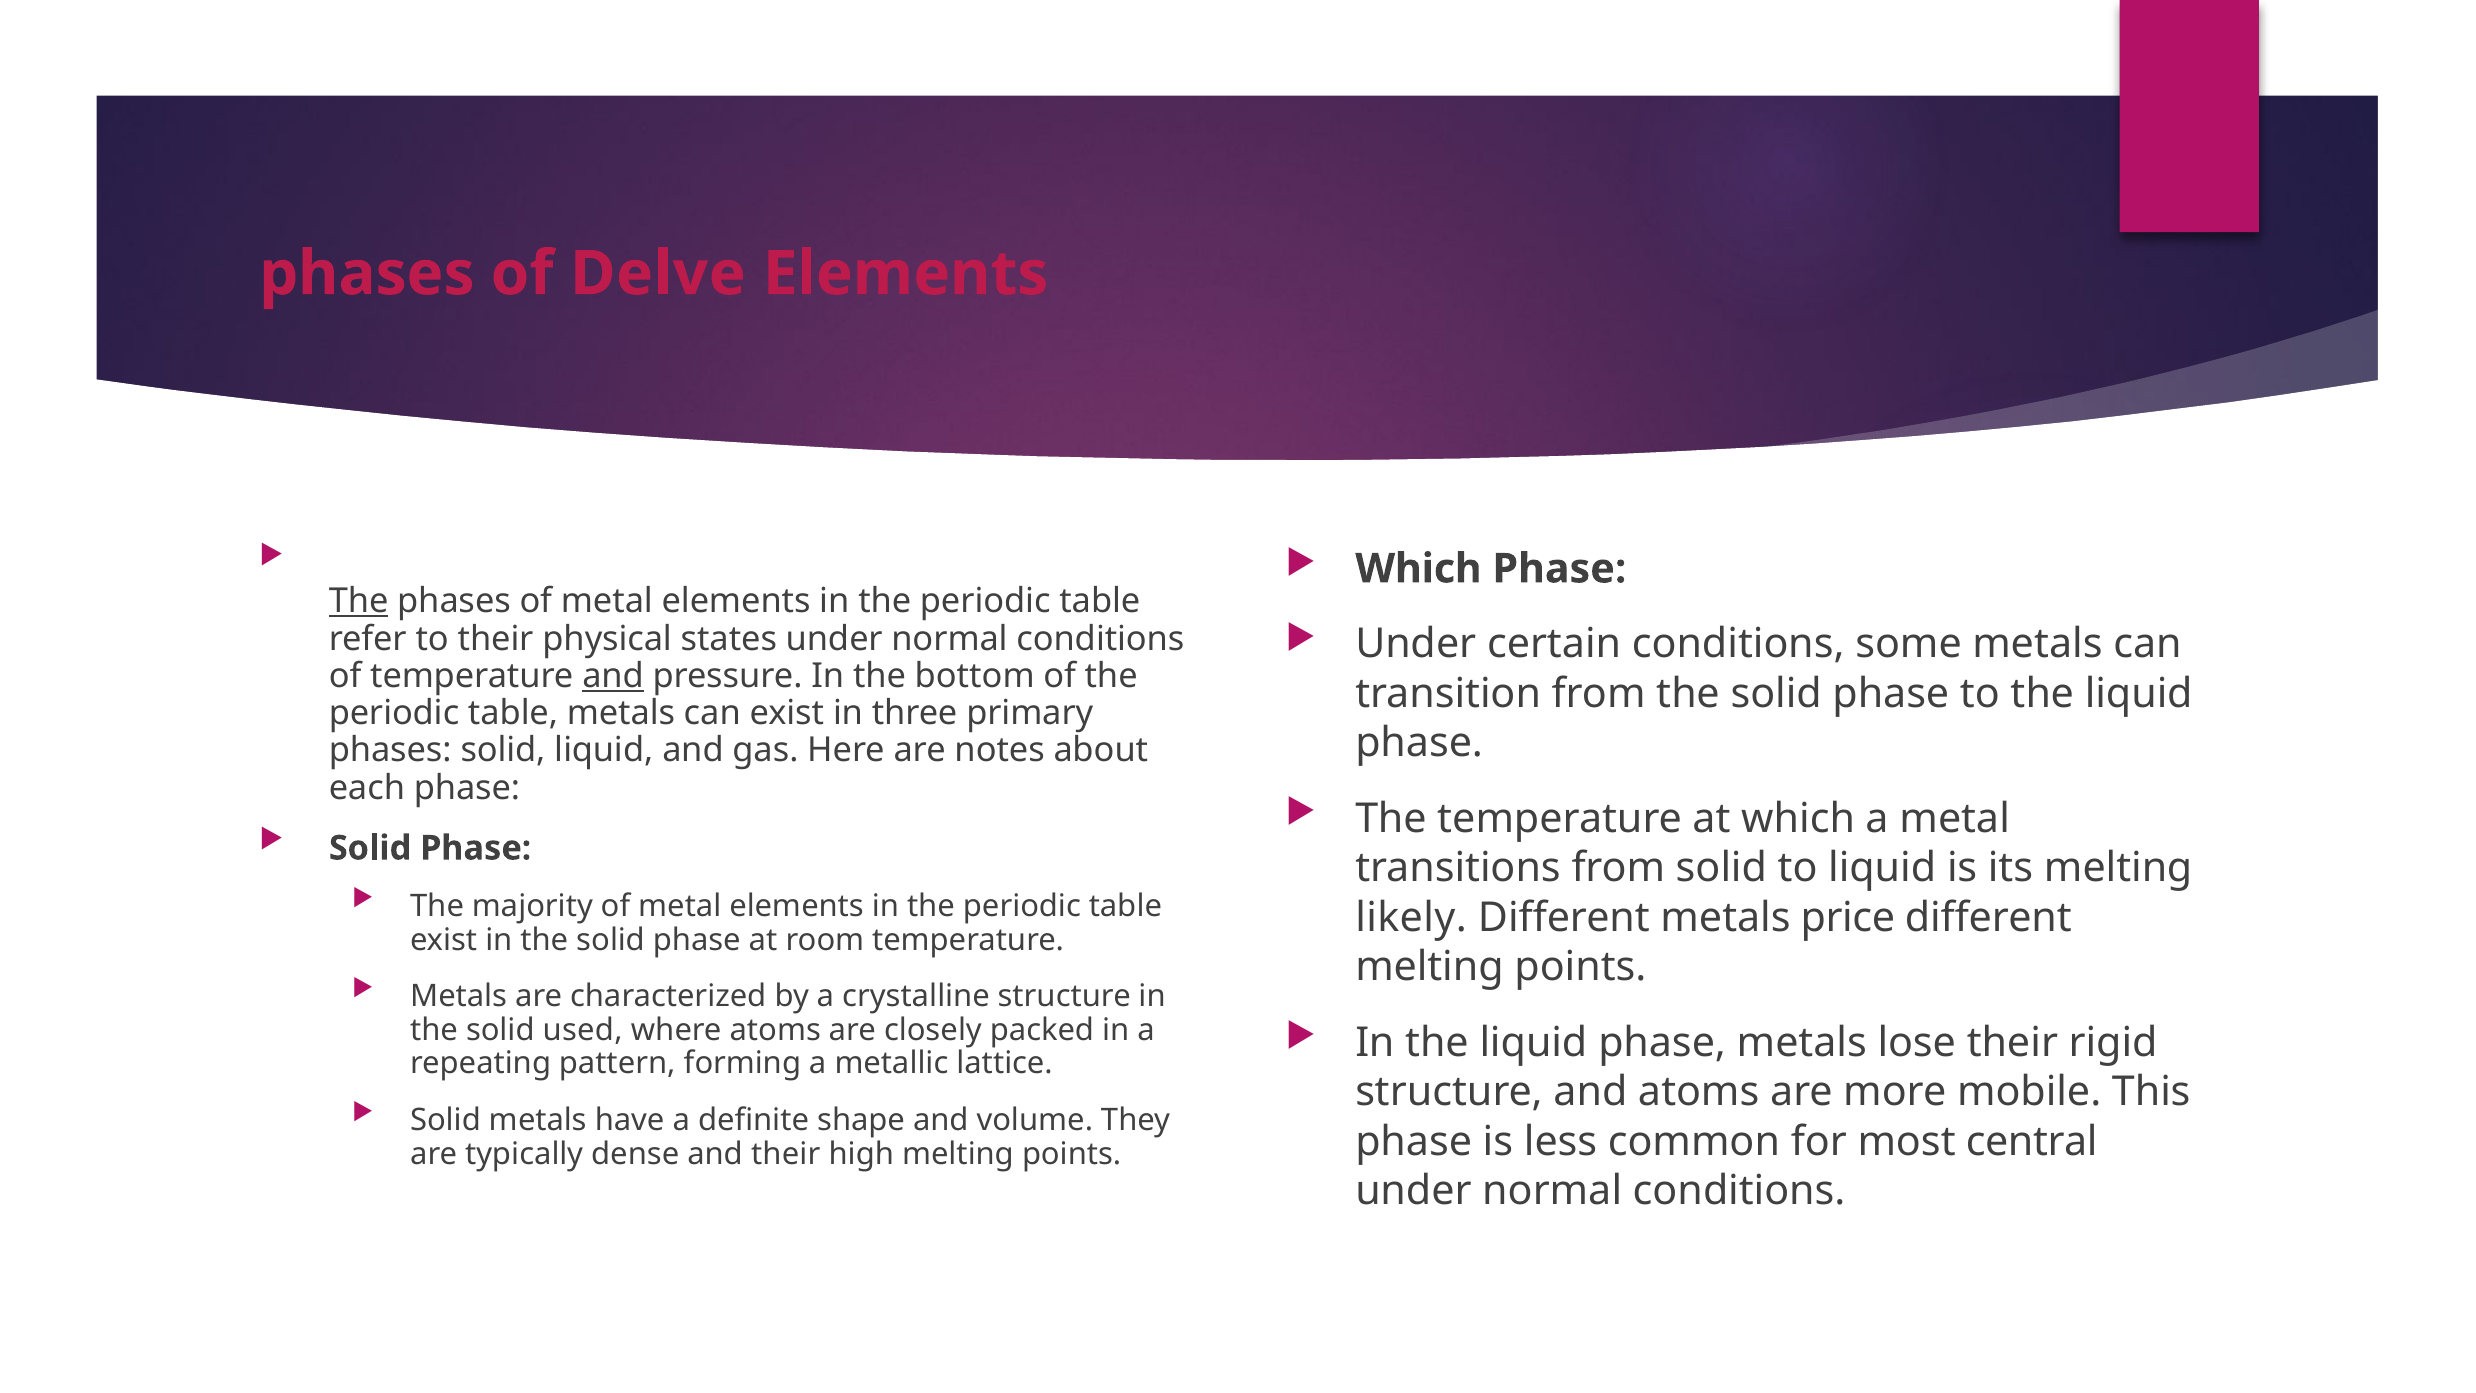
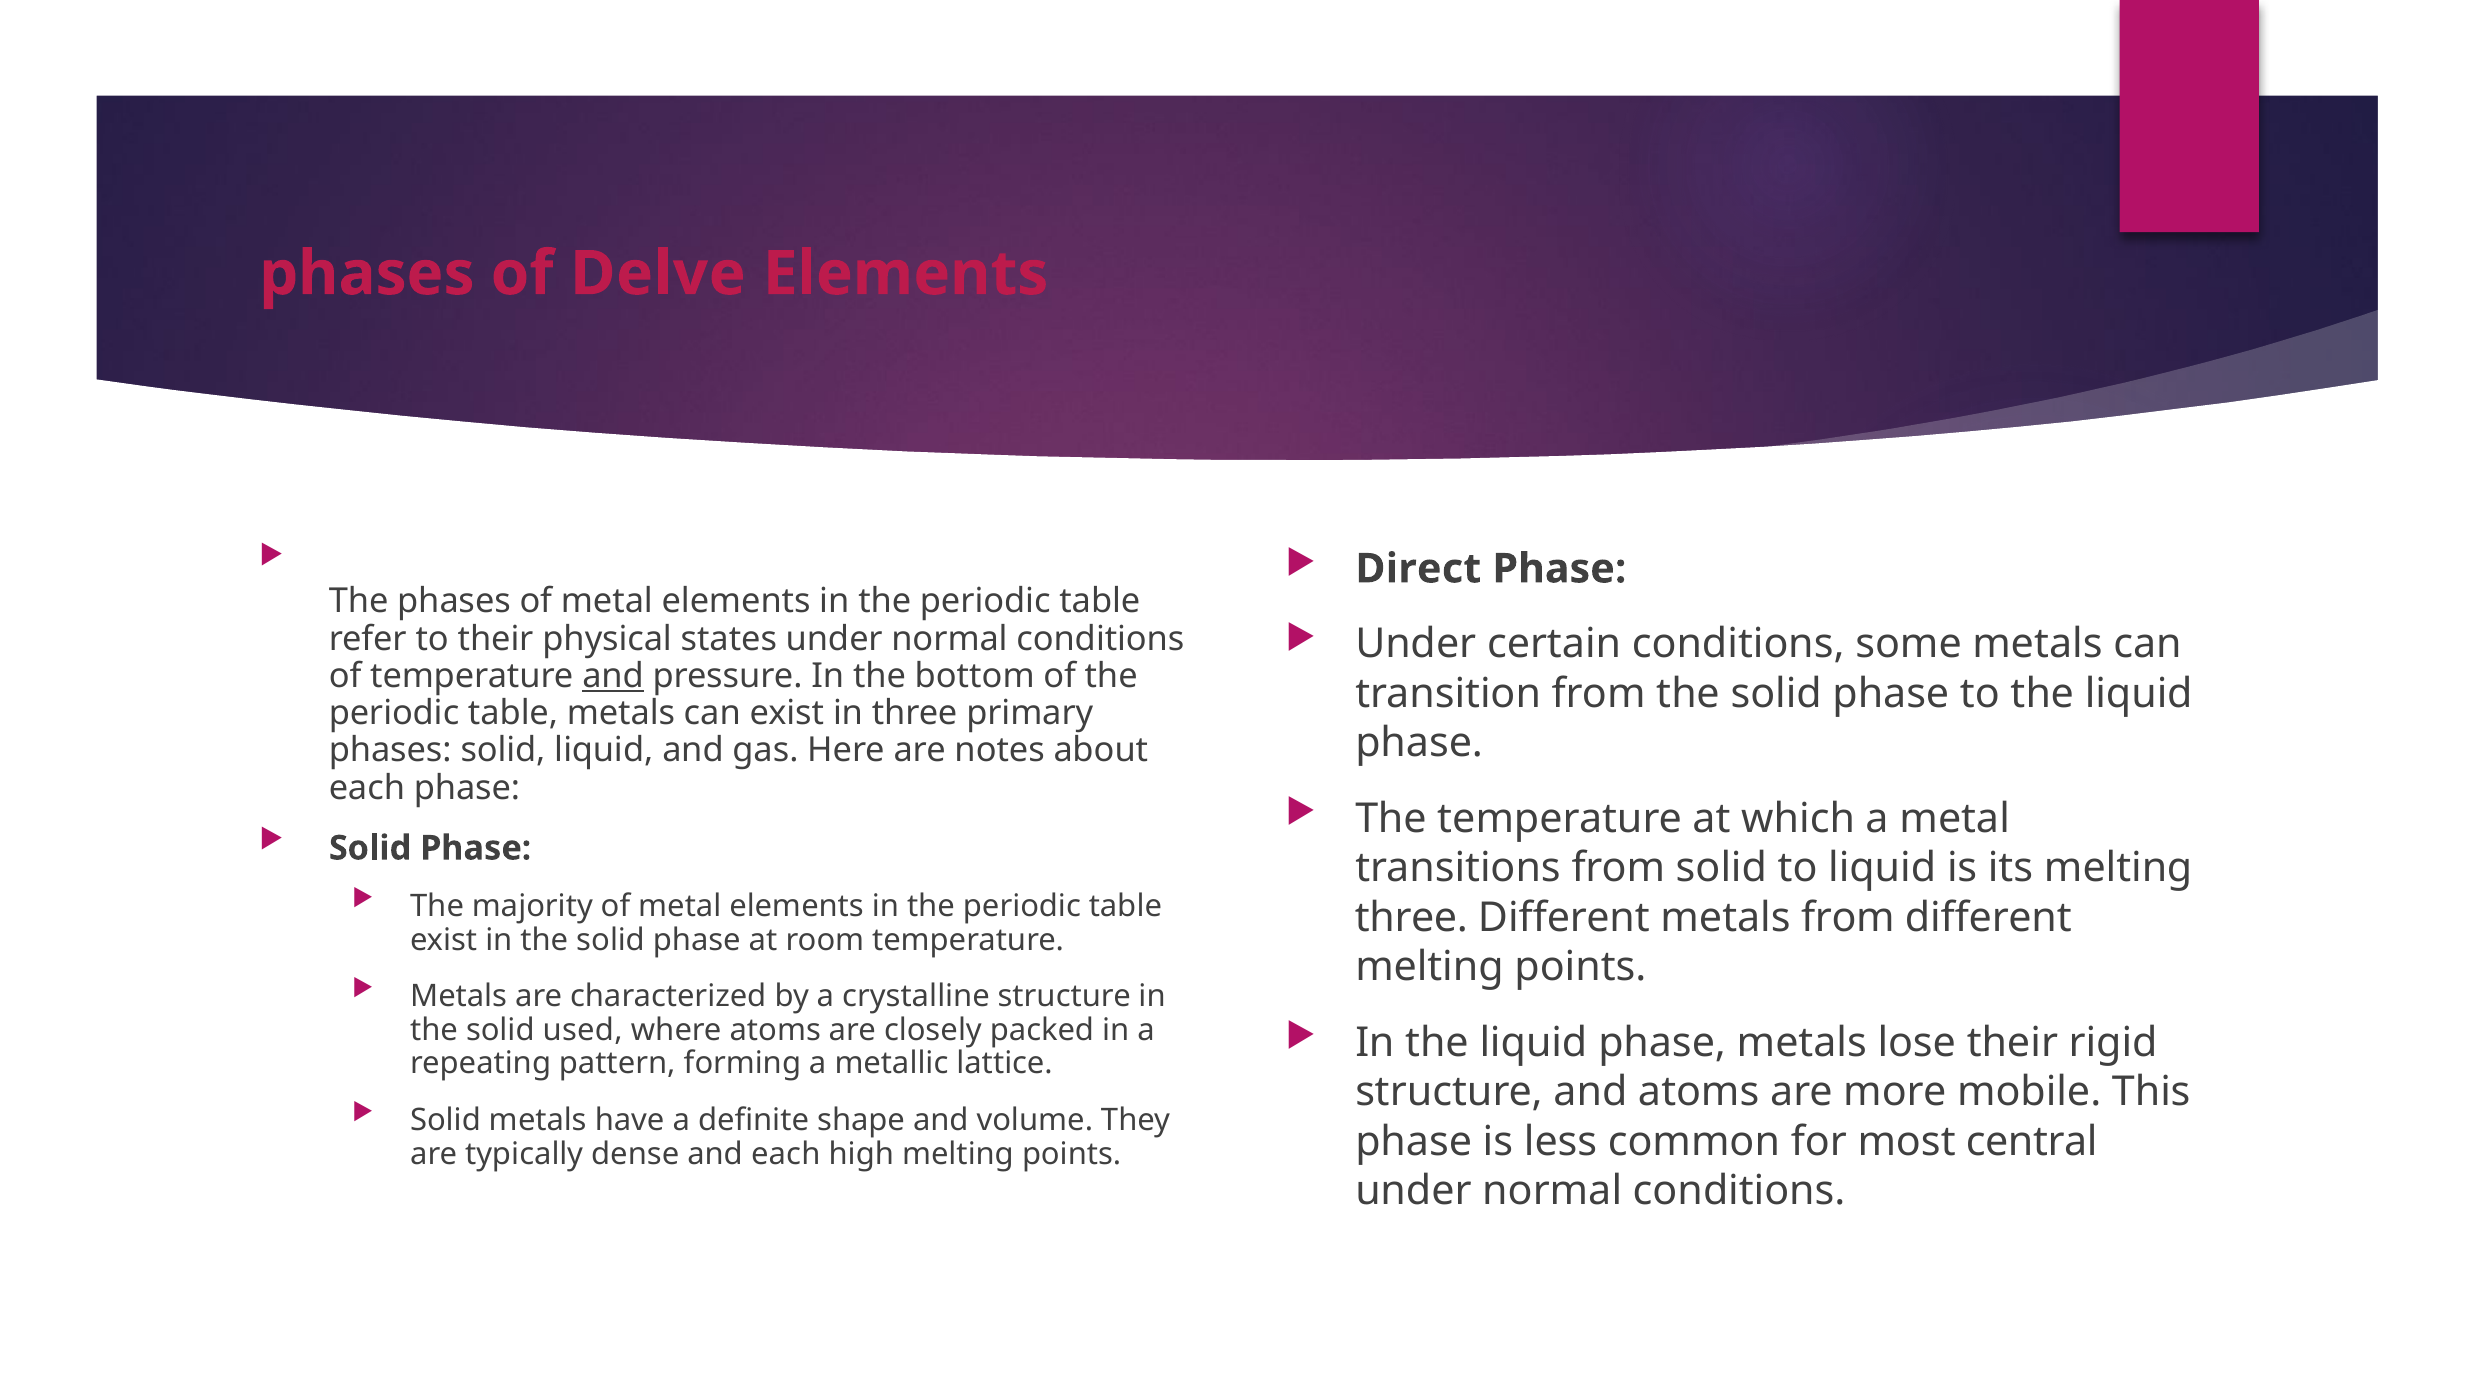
Which at (1418, 569): Which -> Direct
The at (359, 601) underline: present -> none
likely at (1411, 918): likely -> three
metals price: price -> from
and their: their -> each
